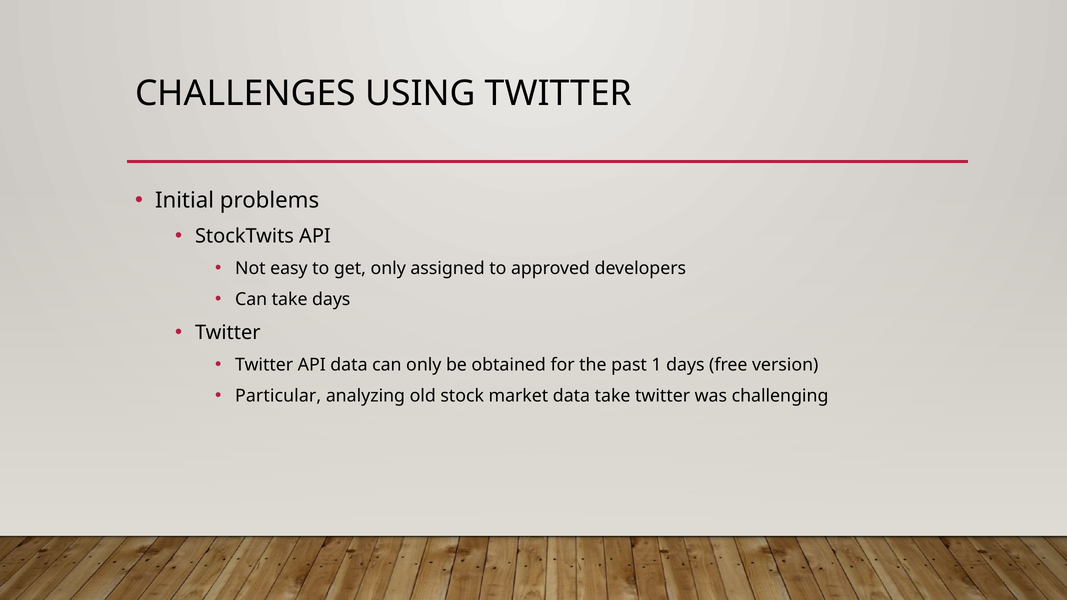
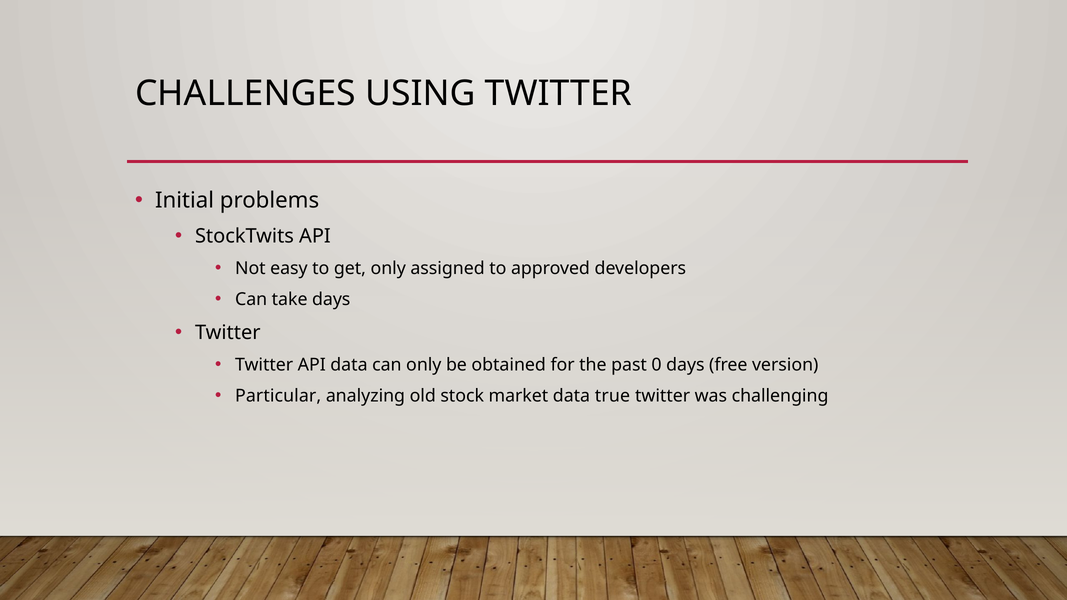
1: 1 -> 0
data take: take -> true
